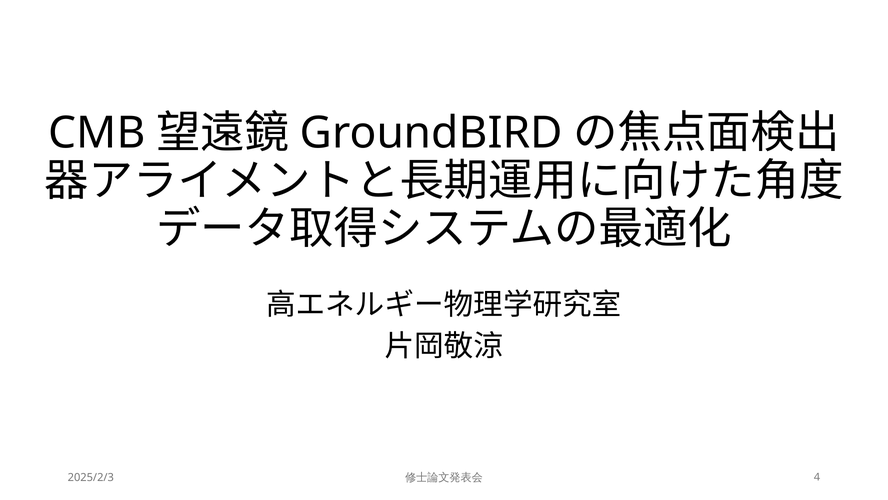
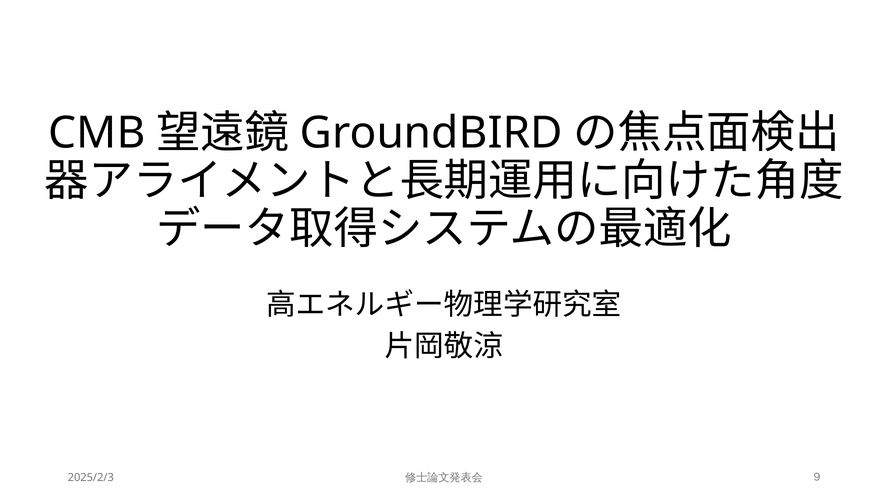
4: 4 -> 9
